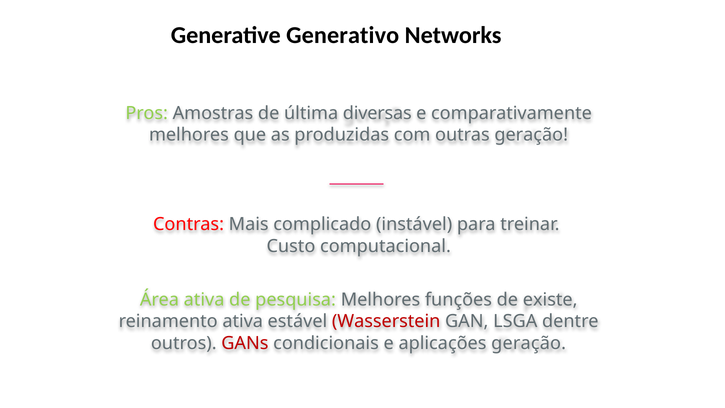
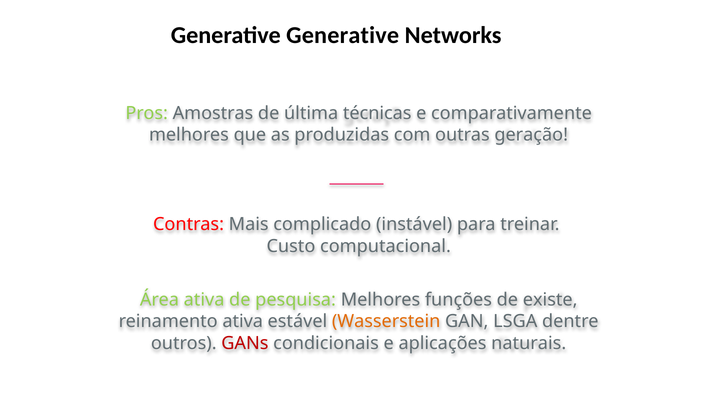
Generative Generativo: Generativo -> Generative
diversas: diversas -> técnicas
Wasserstein colour: red -> orange
aplicações geração: geração -> naturais
